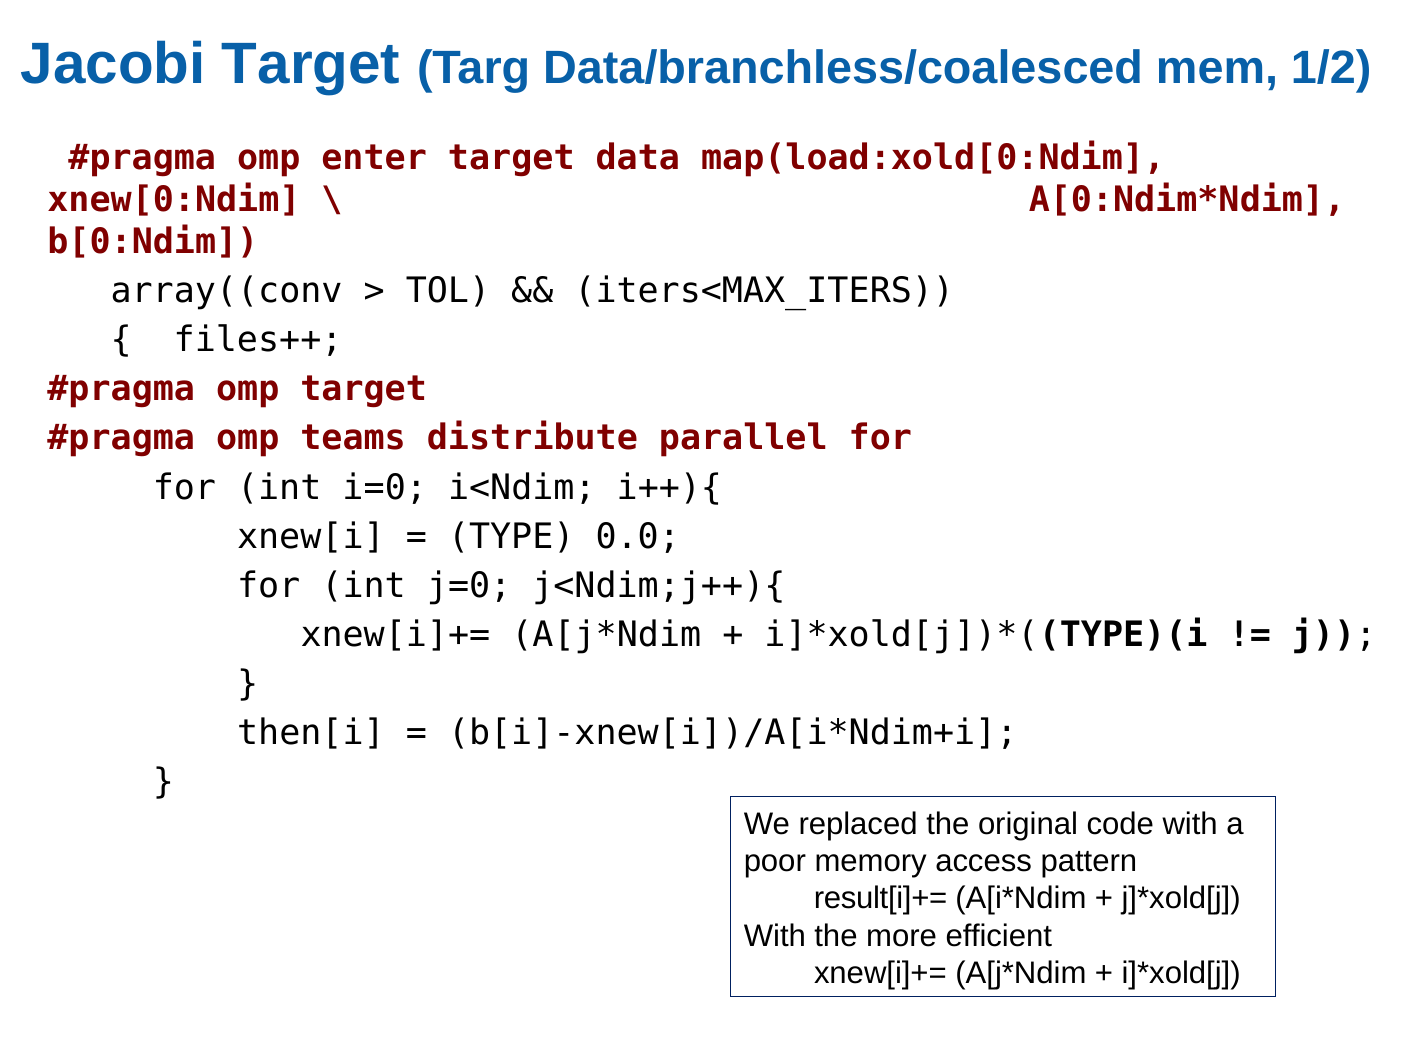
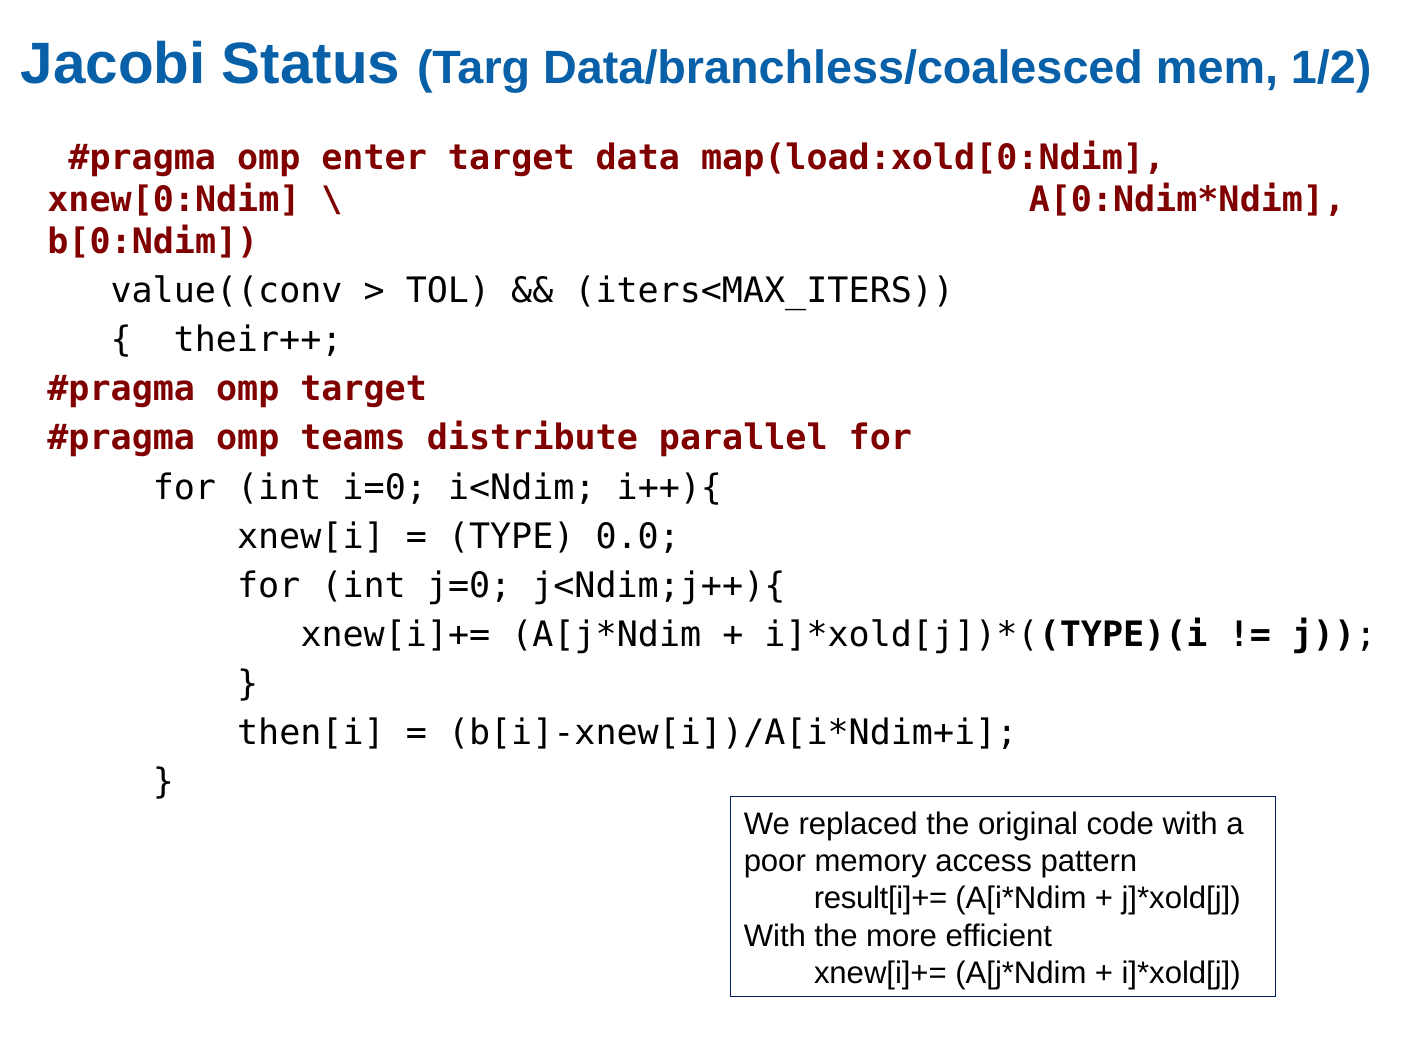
Jacobi Target: Target -> Status
array((conv: array((conv -> value((conv
files++: files++ -> their++
